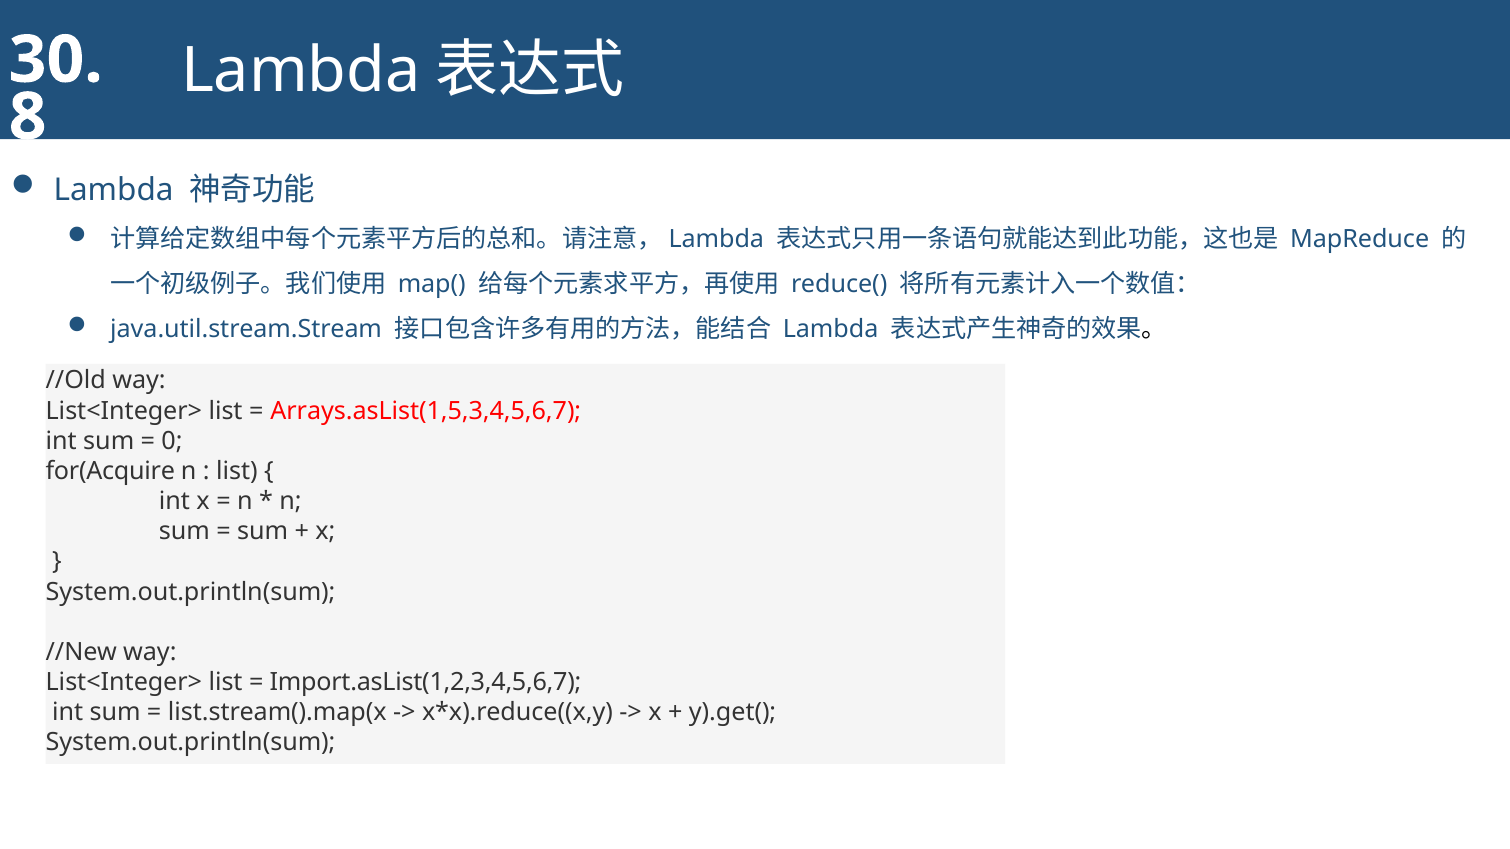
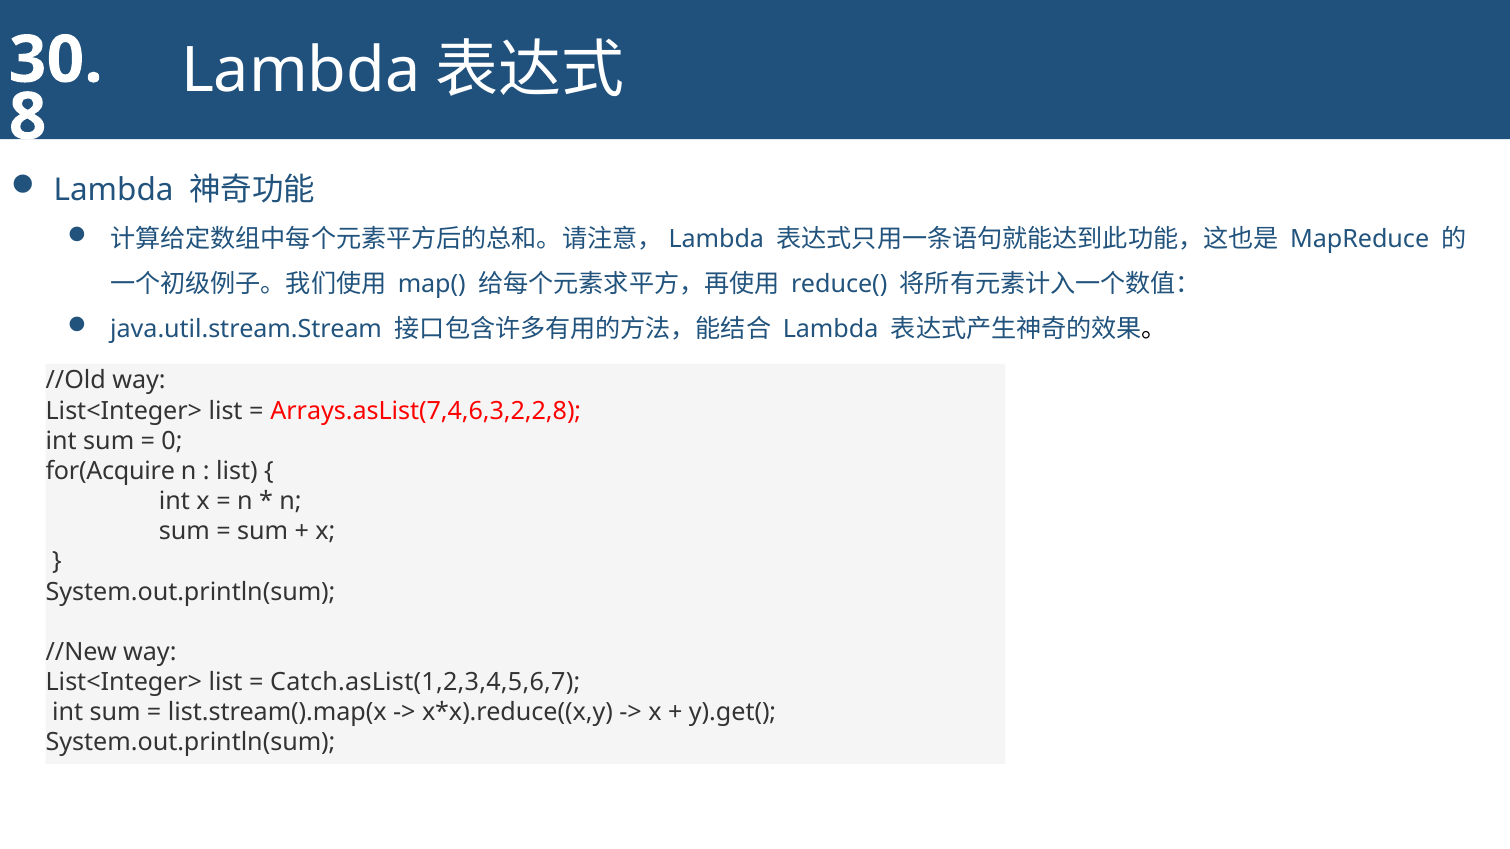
Arrays.asList(1,5,3,4,5,6,7: Arrays.asList(1,5,3,4,5,6,7 -> Arrays.asList(7,4,6,3,2,2,8
Import.asList(1,2,3,4,5,6,7: Import.asList(1,2,3,4,5,6,7 -> Catch.asList(1,2,3,4,5,6,7
